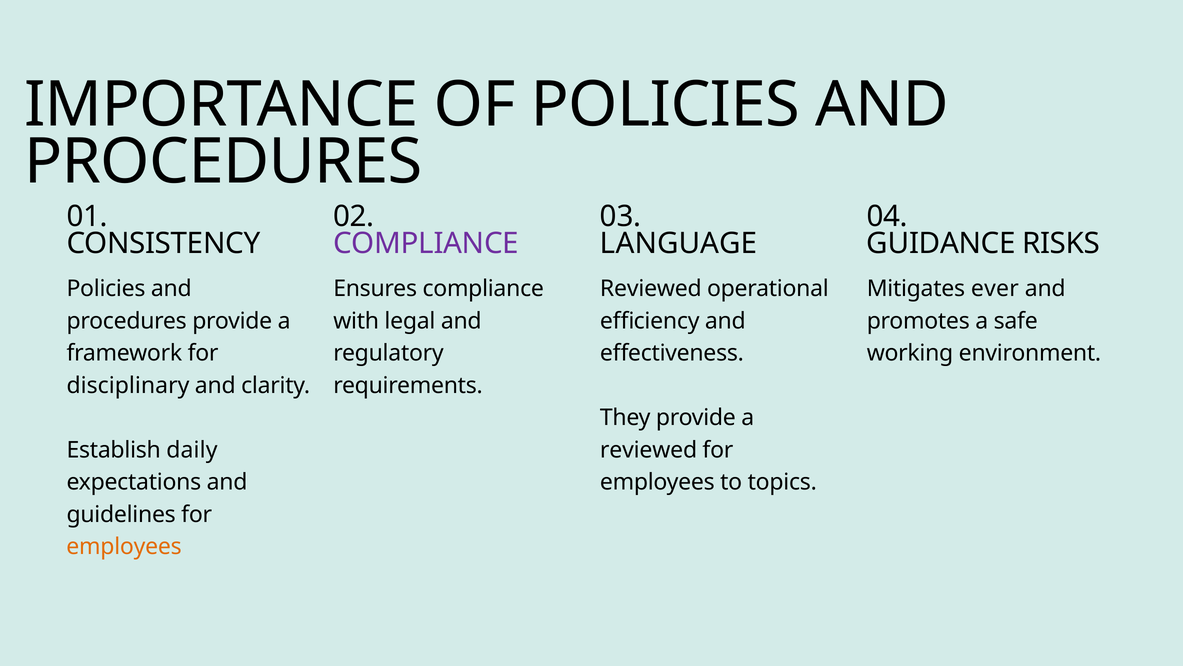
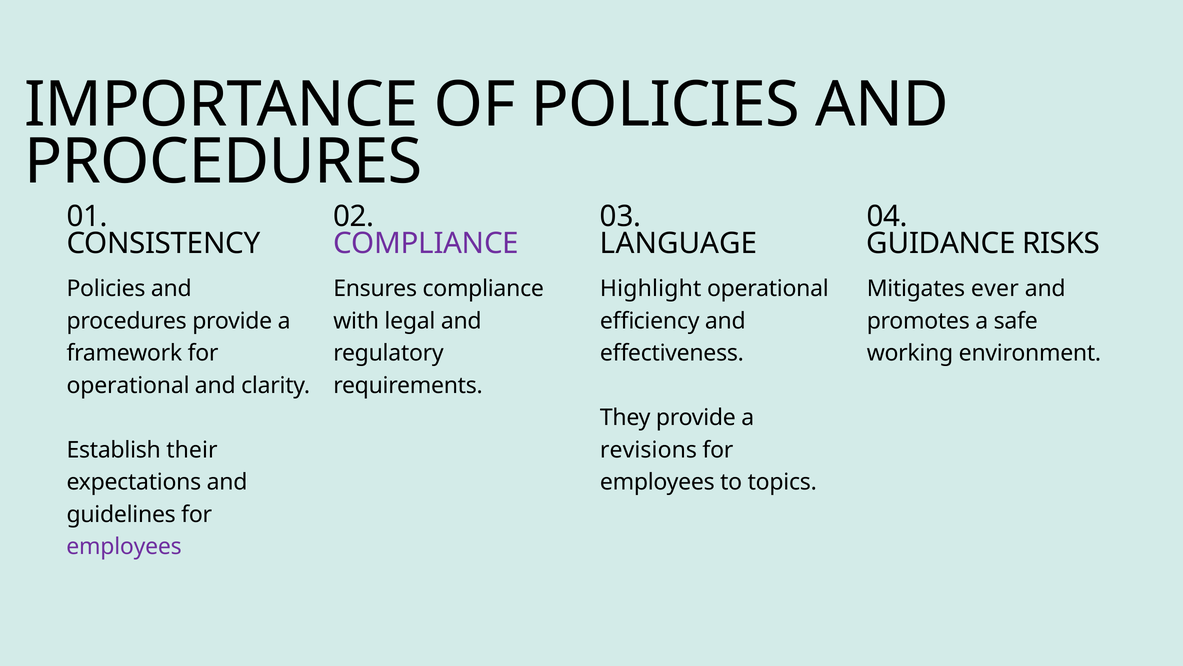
Reviewed at (651, 289): Reviewed -> Highlight
disciplinary at (128, 385): disciplinary -> operational
daily: daily -> their
reviewed at (649, 450): reviewed -> revisions
employees at (124, 546) colour: orange -> purple
